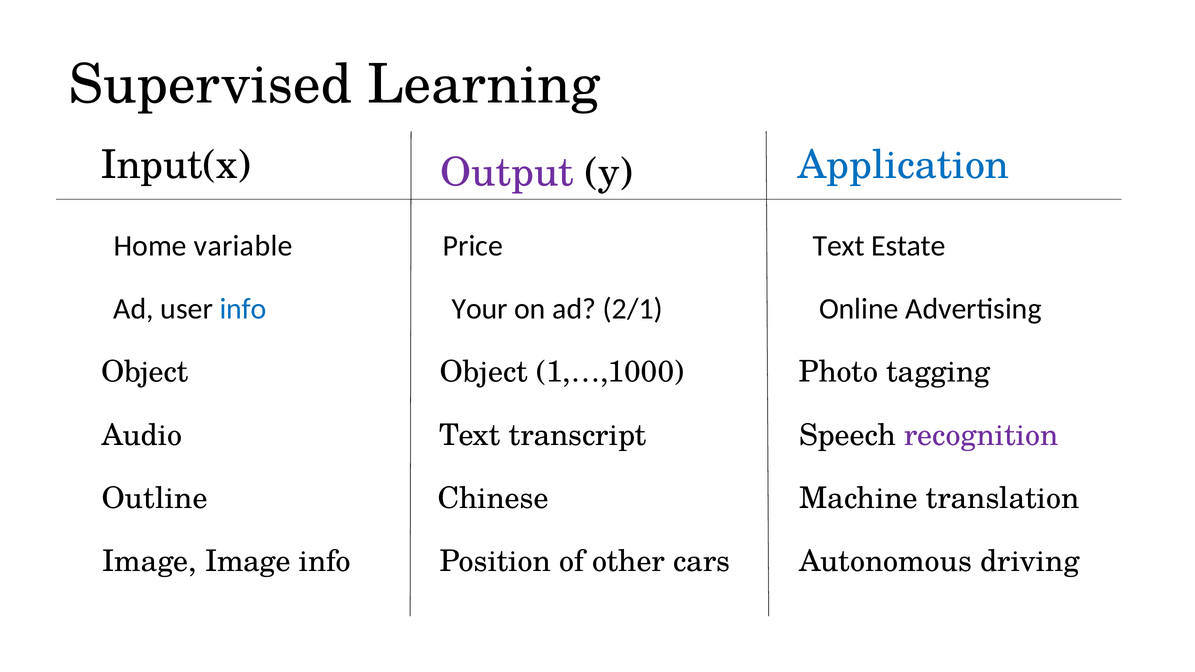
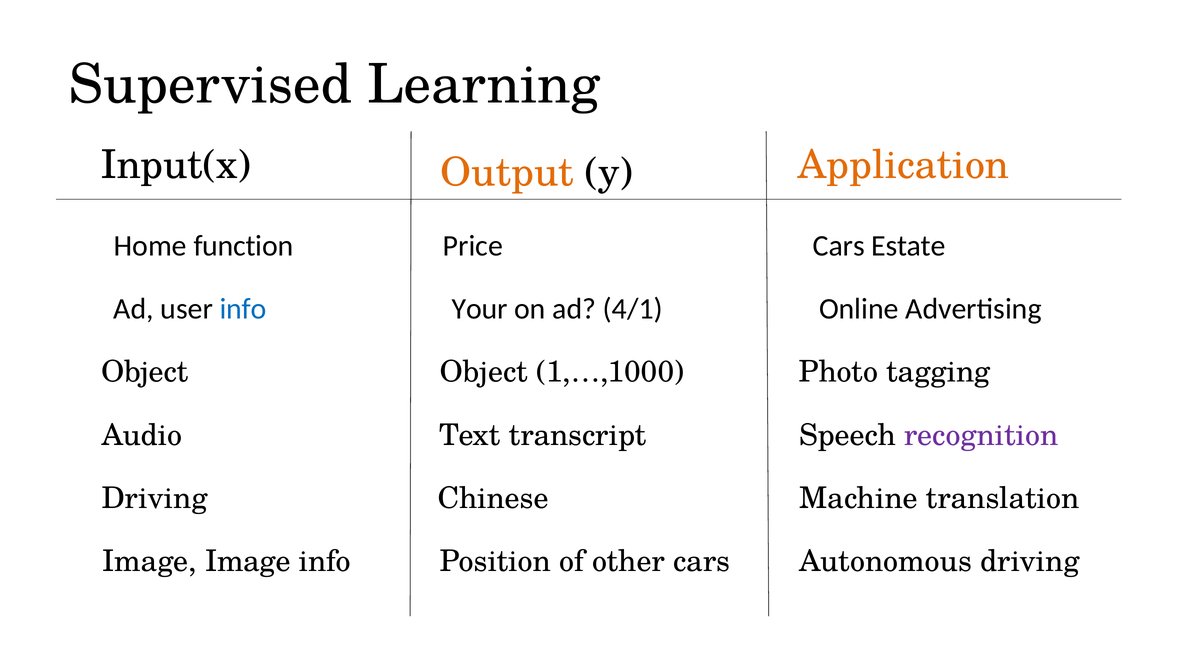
Output colour: purple -> orange
Application colour: blue -> orange
variable: variable -> function
Price Text: Text -> Cars
2/1: 2/1 -> 4/1
Outline at (155, 498): Outline -> Driving
